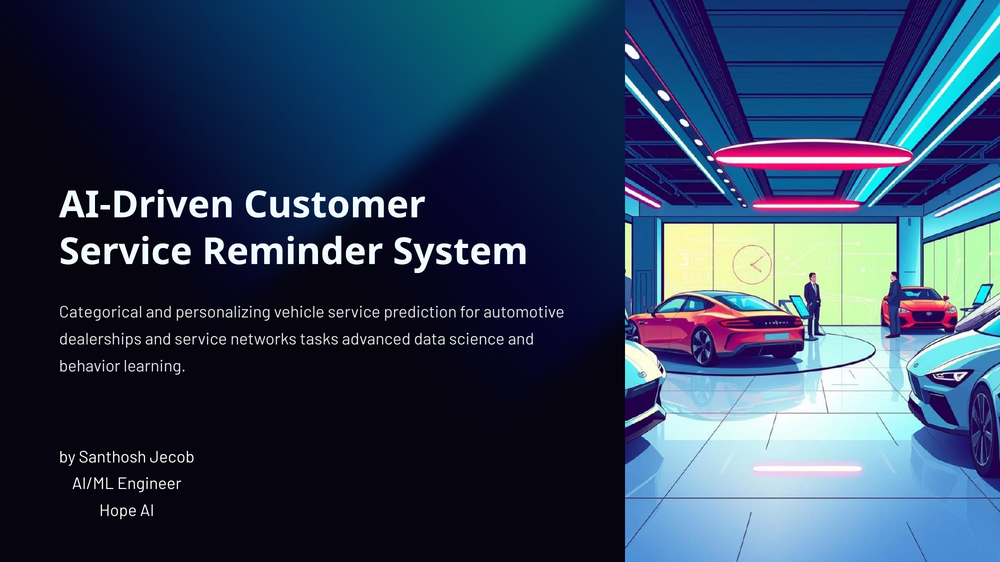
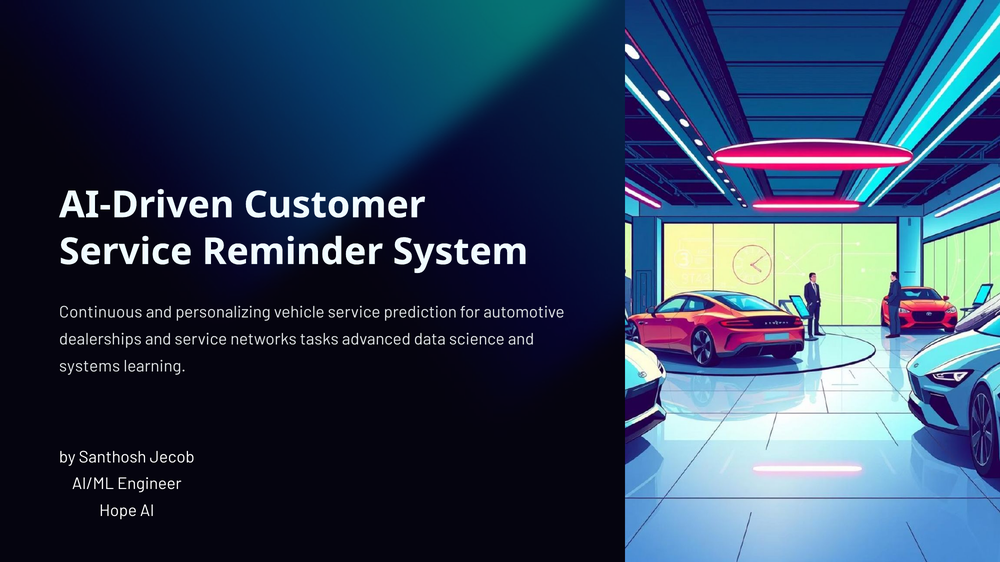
Categorical: Categorical -> Continuous
behavior: behavior -> systems
